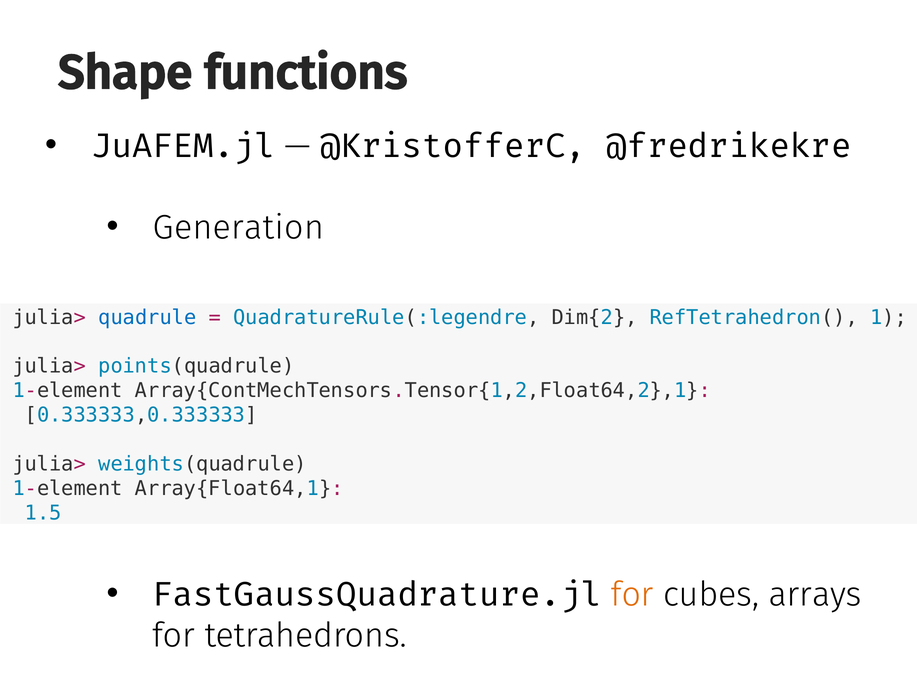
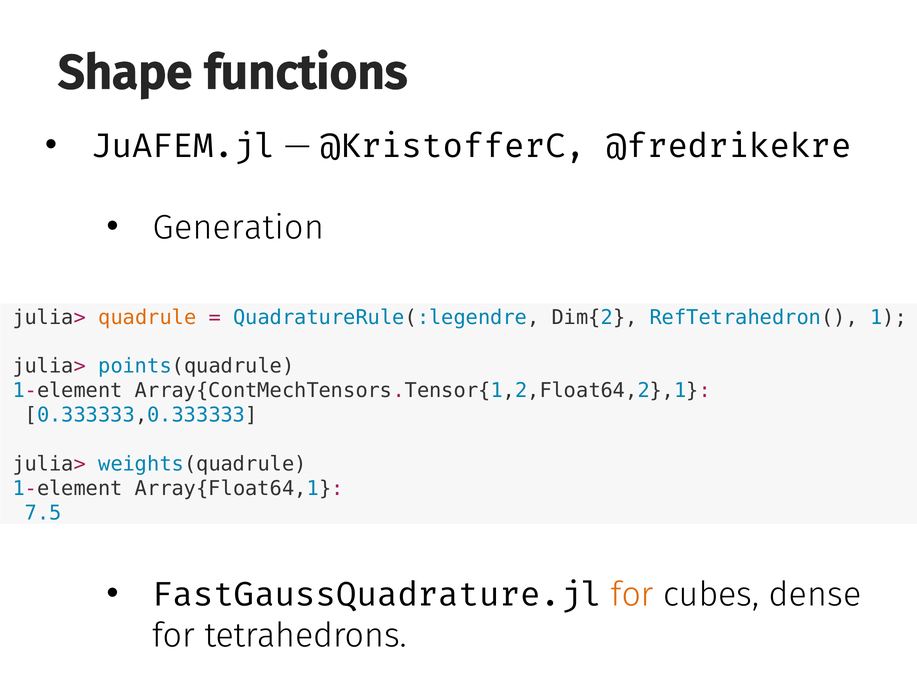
quadrule colour: blue -> orange
1.5: 1.5 -> 7.5
arrays: arrays -> dense
